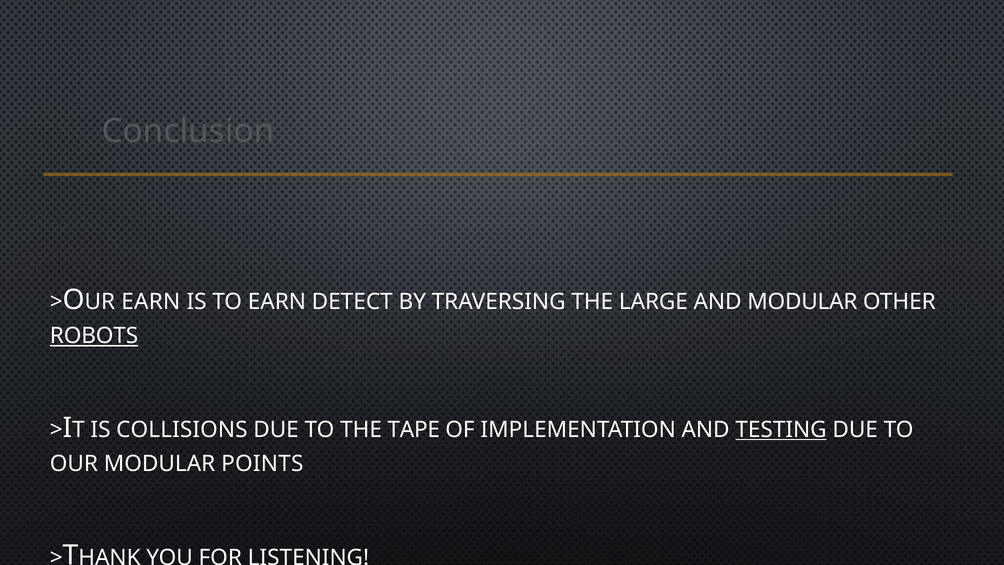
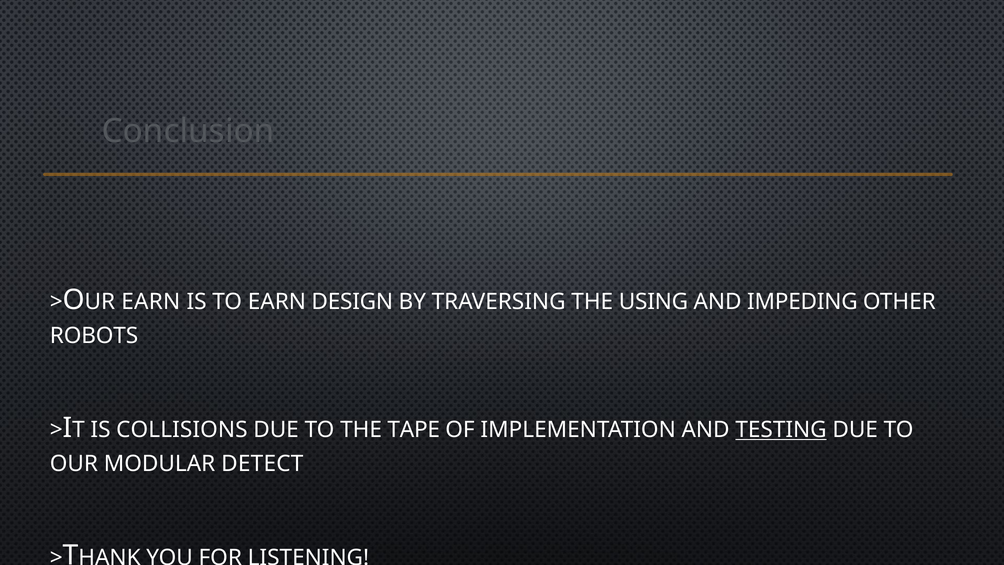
DETECT: DETECT -> DESIGN
LARGE: LARGE -> USING
AND MODULAR: MODULAR -> IMPEDING
ROBOTS underline: present -> none
POINTS: POINTS -> DETECT
